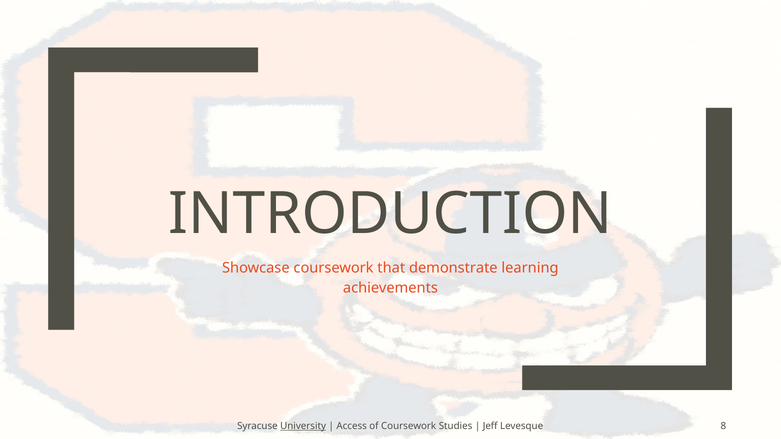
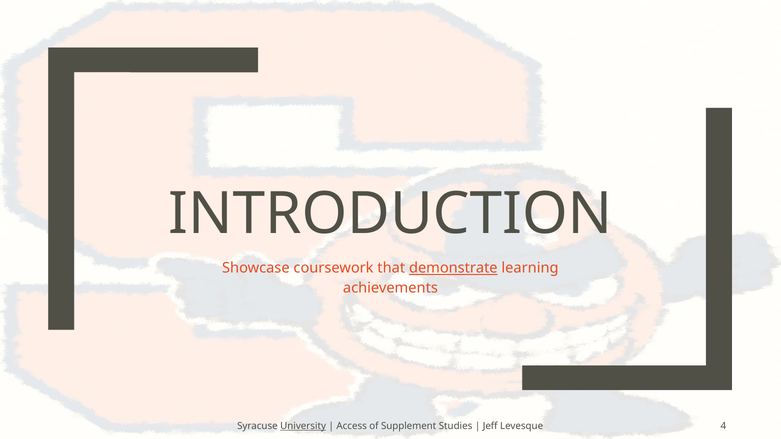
demonstrate underline: none -> present
of Coursework: Coursework -> Supplement
8: 8 -> 4
